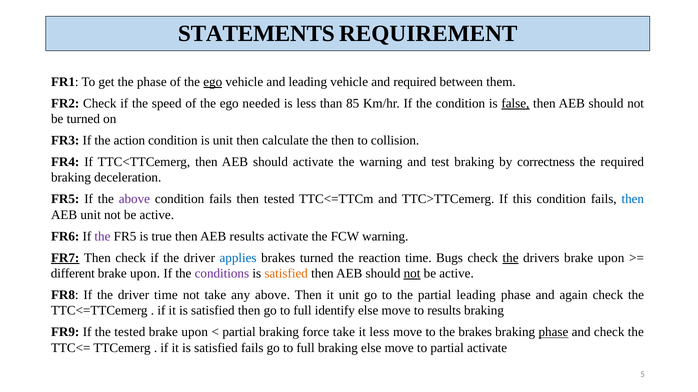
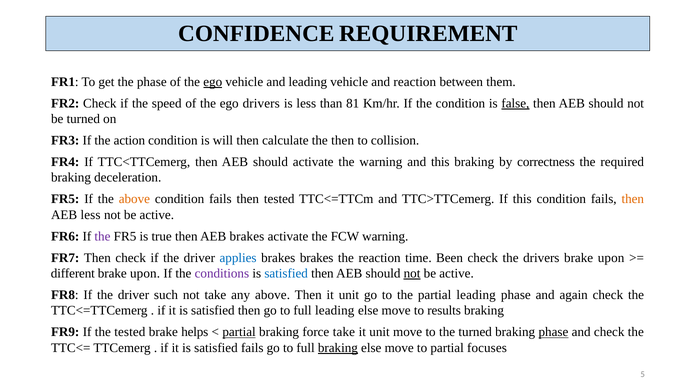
STATEMENTS: STATEMENTS -> CONFIDENCE
and required: required -> reaction
ego needed: needed -> drivers
85: 85 -> 81
is unit: unit -> will
and test: test -> this
above at (134, 199) colour: purple -> orange
then at (633, 199) colour: blue -> orange
AEB unit: unit -> less
AEB results: results -> brakes
FR7 underline: present -> none
brakes turned: turned -> brakes
Bugs: Bugs -> Been
the at (511, 258) underline: present -> none
satisfied at (286, 274) colour: orange -> blue
driver time: time -> such
full identify: identify -> leading
upon at (195, 333): upon -> helps
partial at (239, 333) underline: none -> present
less at (379, 333): less -> unit
the brakes: brakes -> turned
braking at (338, 348) underline: none -> present
partial activate: activate -> focuses
